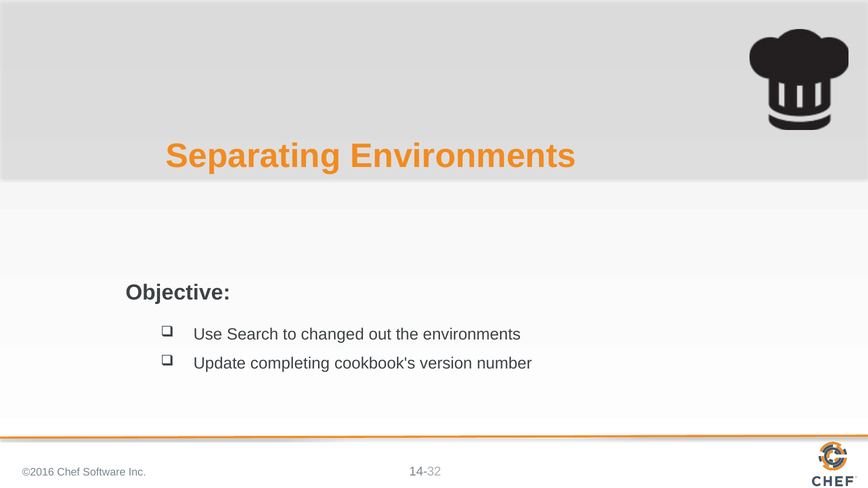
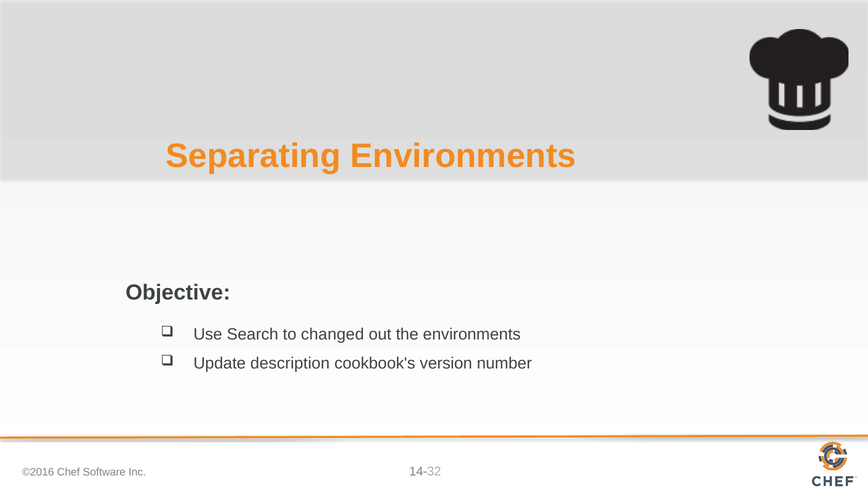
completing: completing -> description
